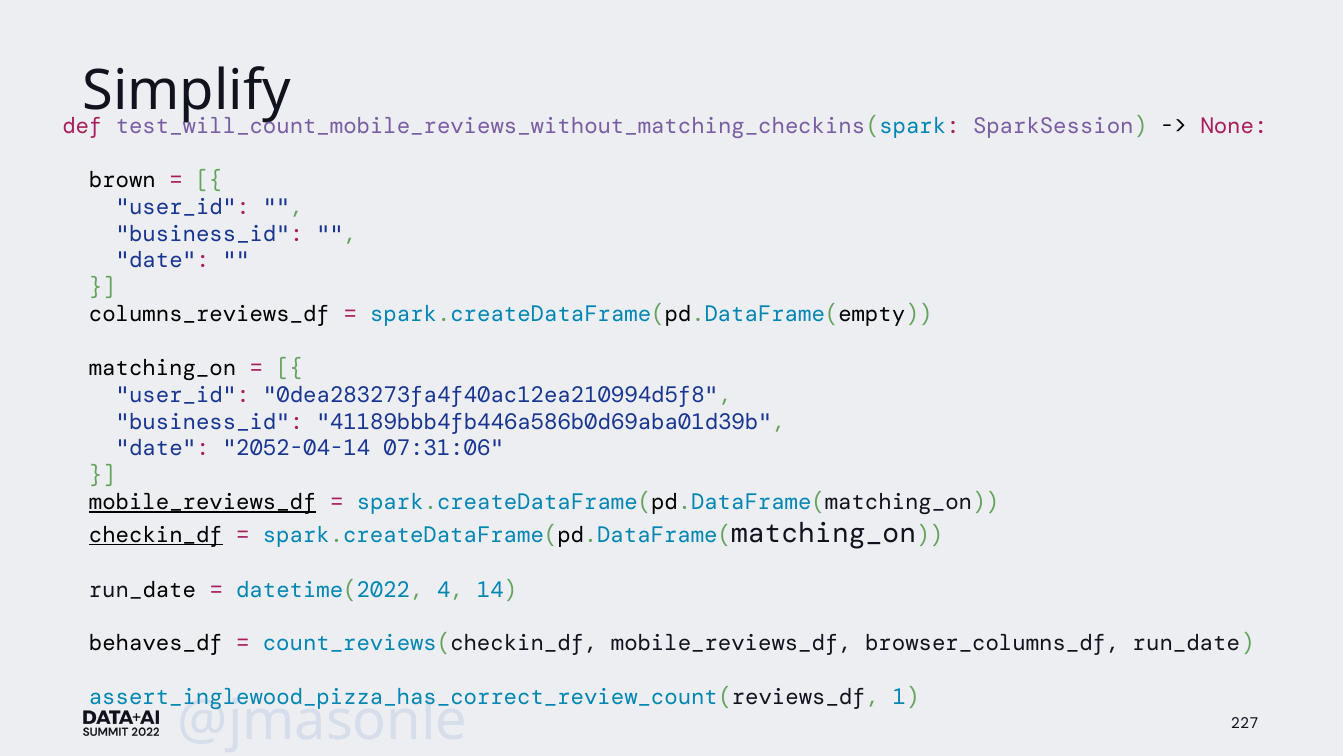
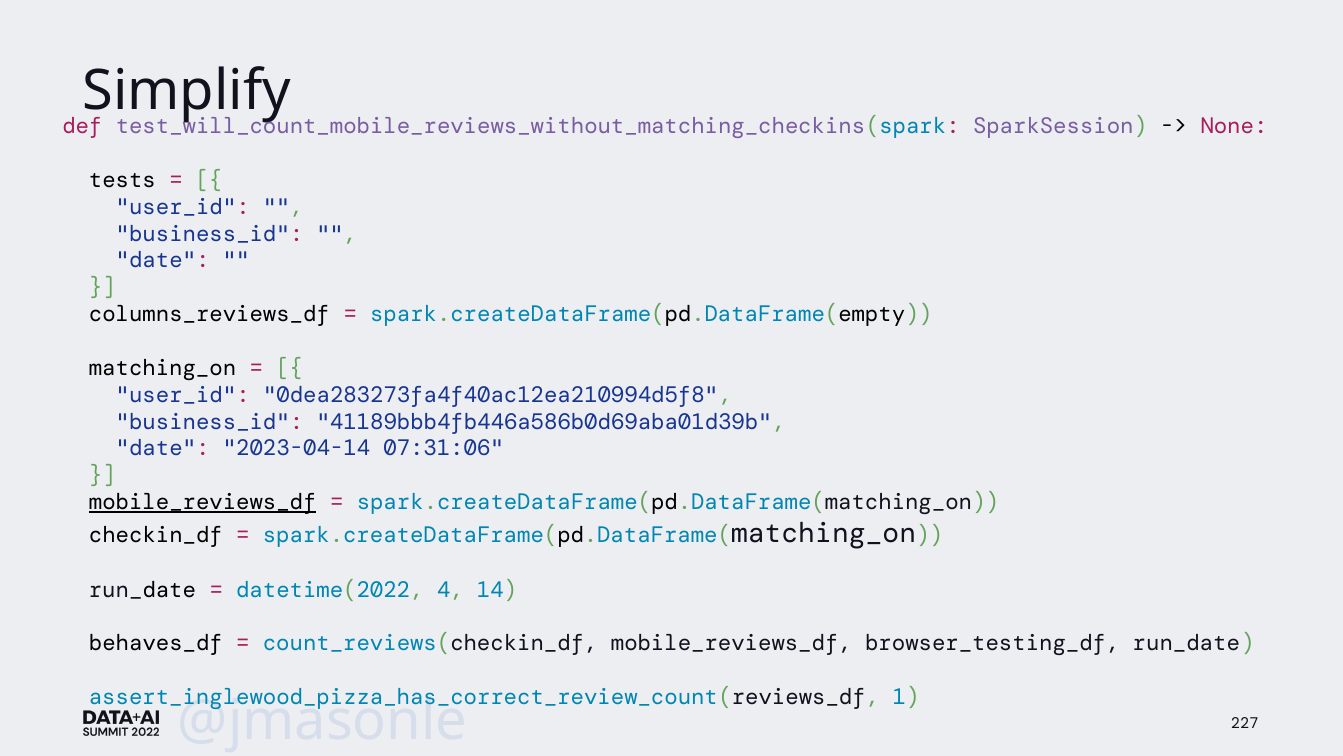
brown: brown -> tests
2052-04-14: 2052-04-14 -> 2023-04-14
checkin_df underline: present -> none
browser_columns_df: browser_columns_df -> browser_testing_df
